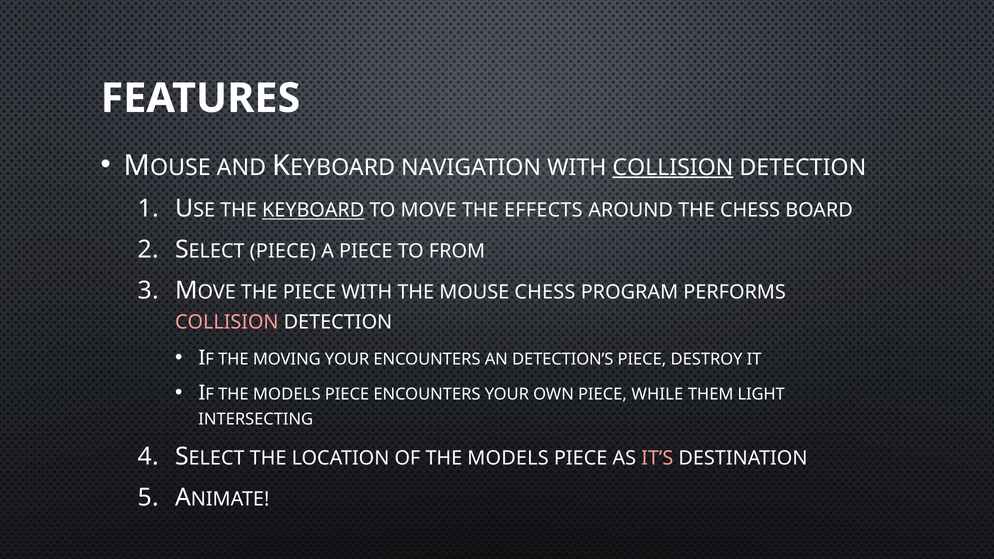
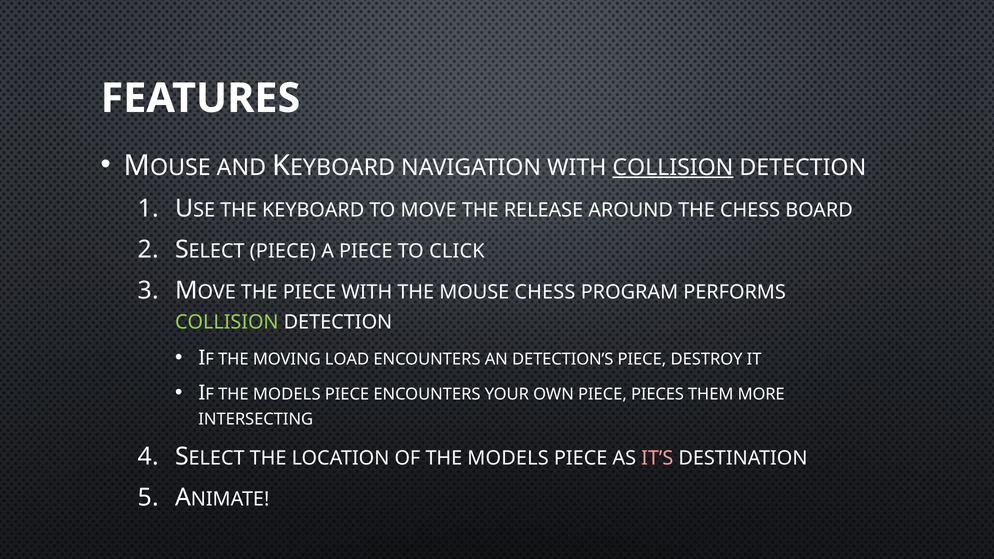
KEYBOARD underline: present -> none
EFFECTS: EFFECTS -> RELEASE
FROM: FROM -> CLICK
COLLISION at (227, 322) colour: pink -> light green
MOVING YOUR: YOUR -> LOAD
WHILE: WHILE -> PIECES
LIGHT: LIGHT -> MORE
